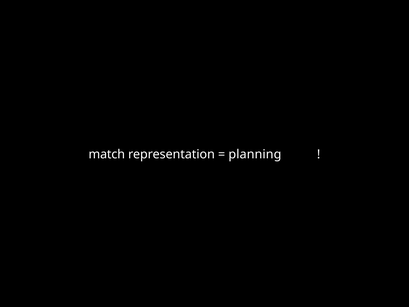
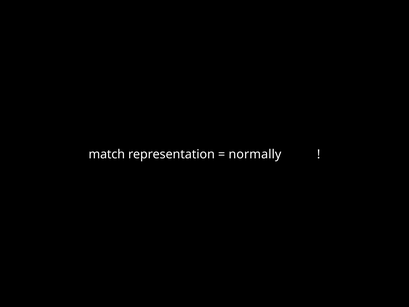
planning: planning -> normally
